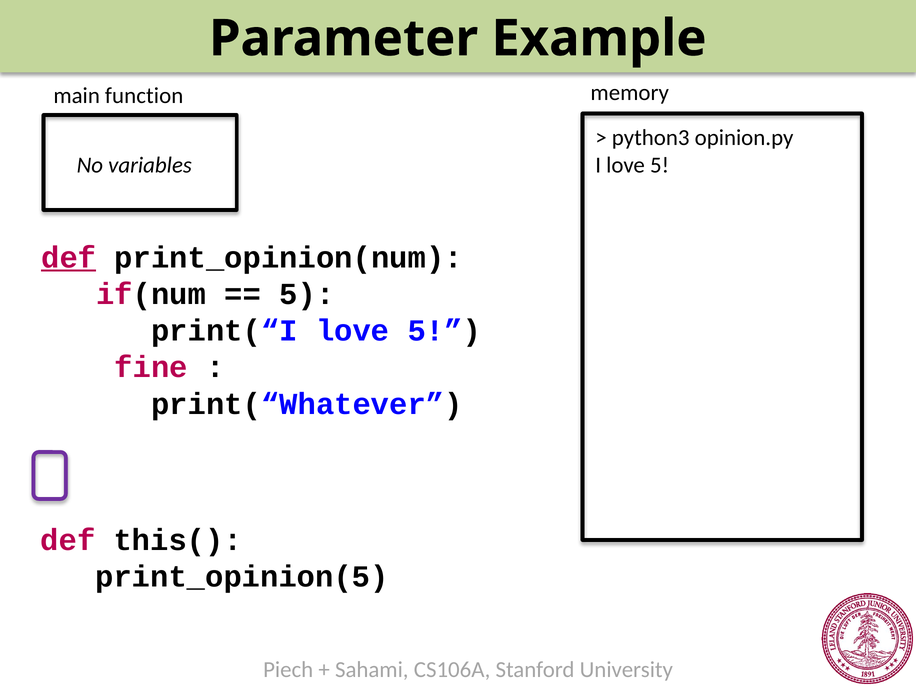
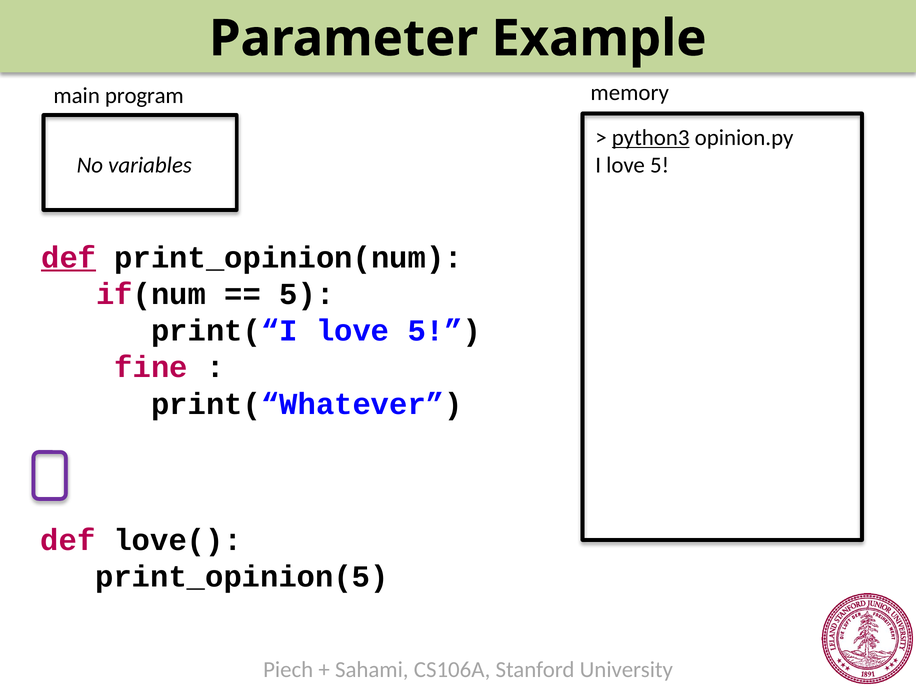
function: function -> program
python3 underline: none -> present
this(: this( -> love(
